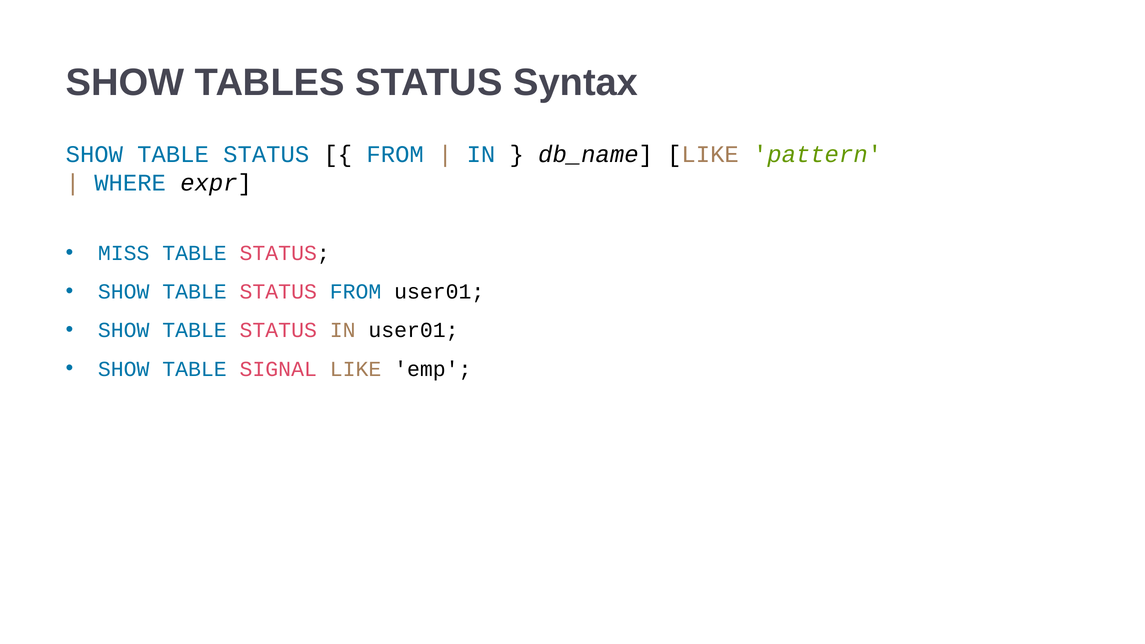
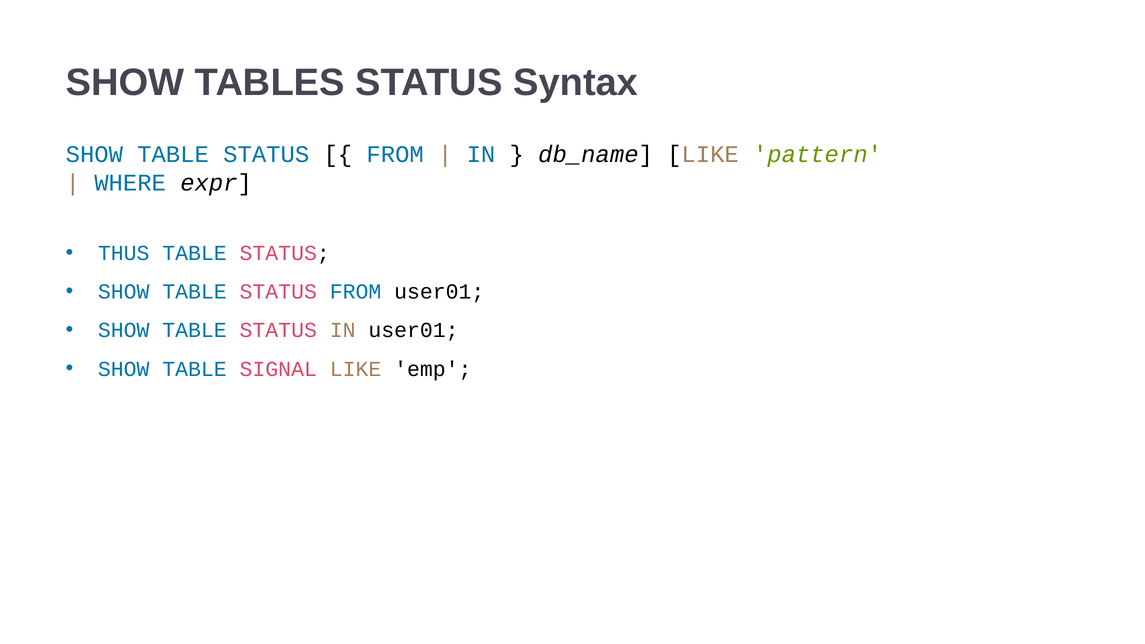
MISS: MISS -> THUS
